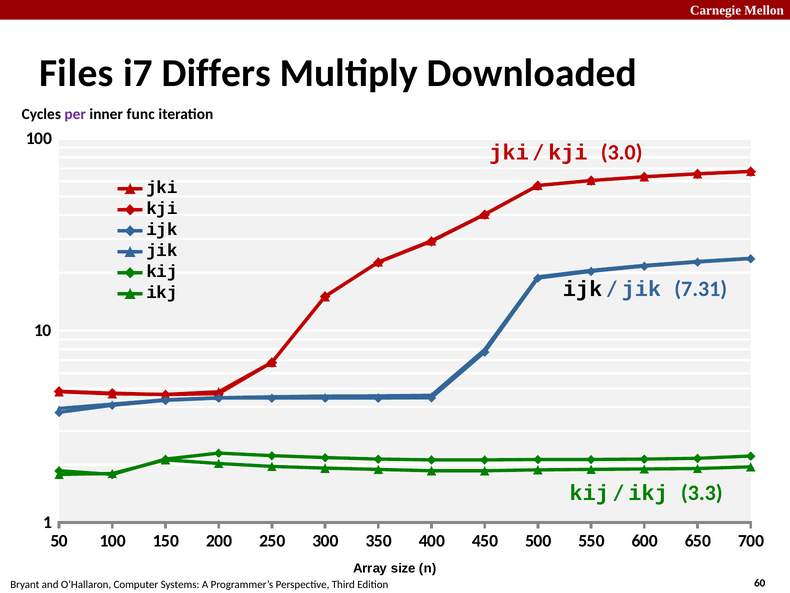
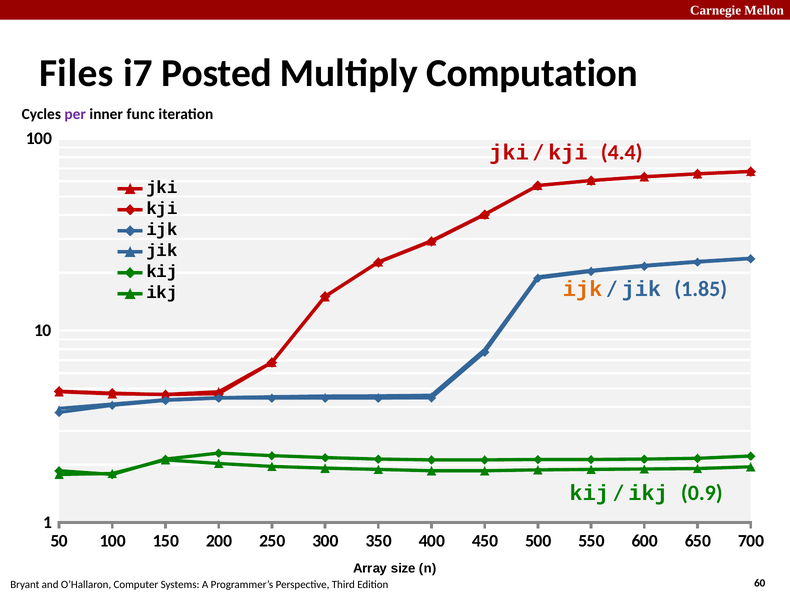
Differs: Differs -> Posted
Downloaded: Downloaded -> Computation
3.0: 3.0 -> 4.4
ijk at (583, 289) colour: black -> orange
7.31: 7.31 -> 1.85
3.3: 3.3 -> 0.9
